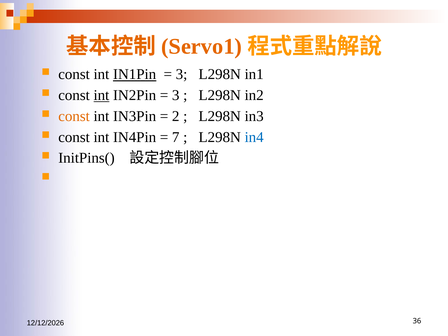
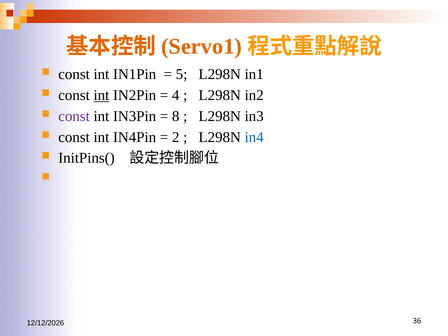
IN1Pin underline: present -> none
3 at (182, 74): 3 -> 5
3 at (176, 95): 3 -> 4
const at (74, 116) colour: orange -> purple
2: 2 -> 8
7: 7 -> 2
